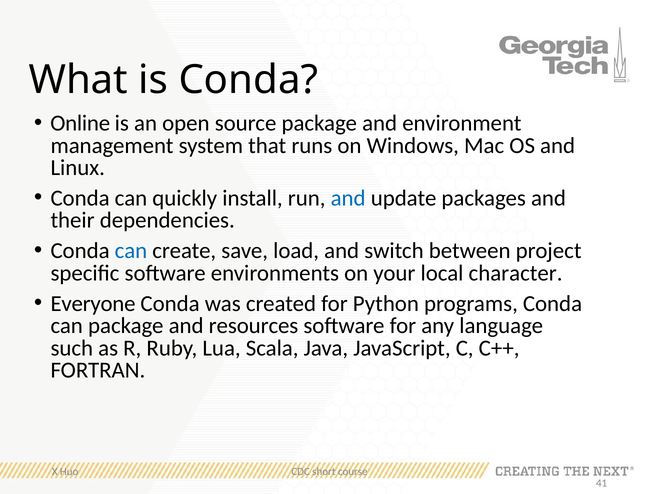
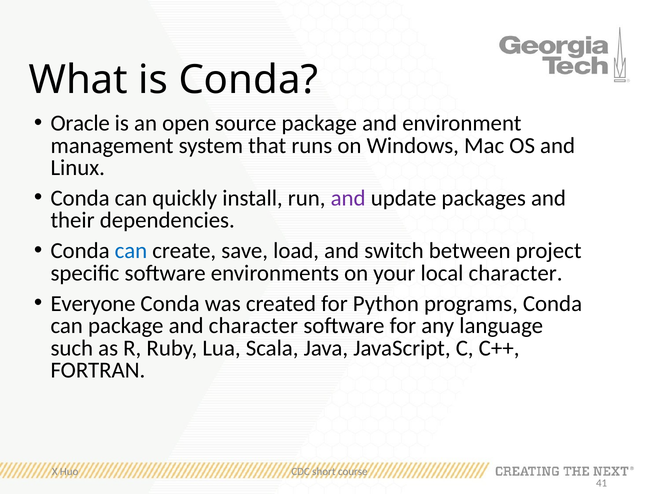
Online: Online -> Oracle
and at (348, 198) colour: blue -> purple
and resources: resources -> character
